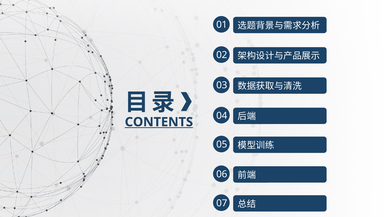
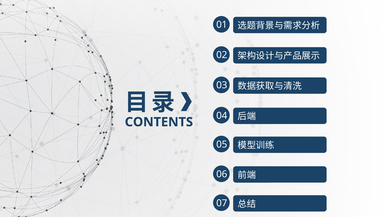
CONTENTS underline: present -> none
